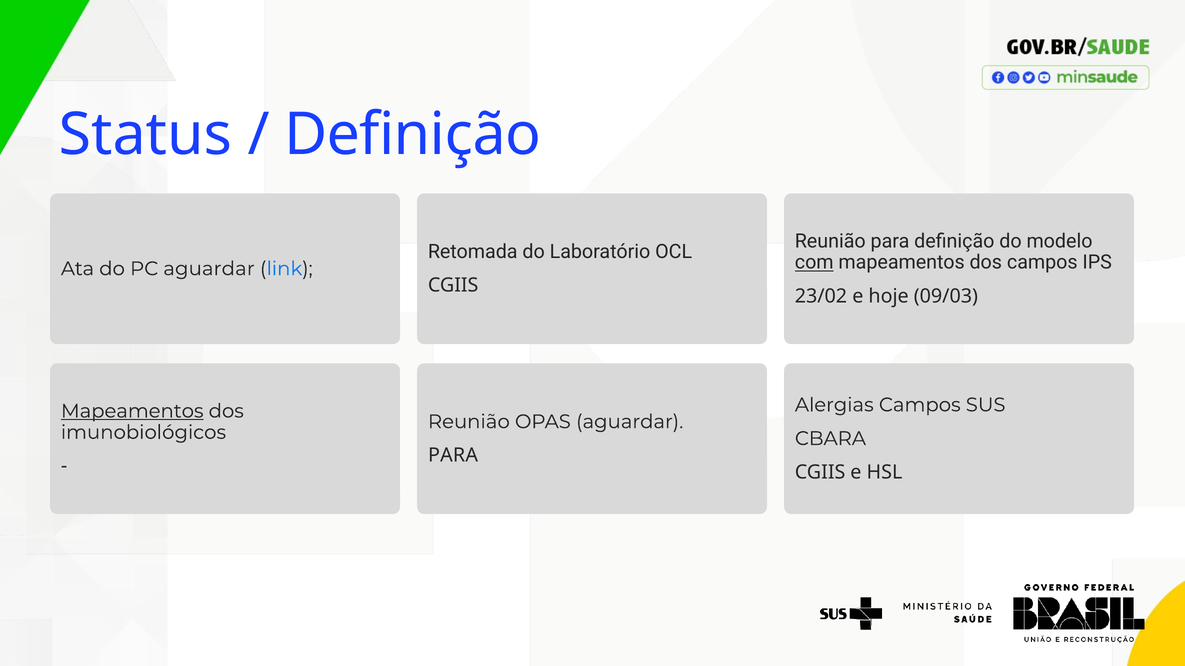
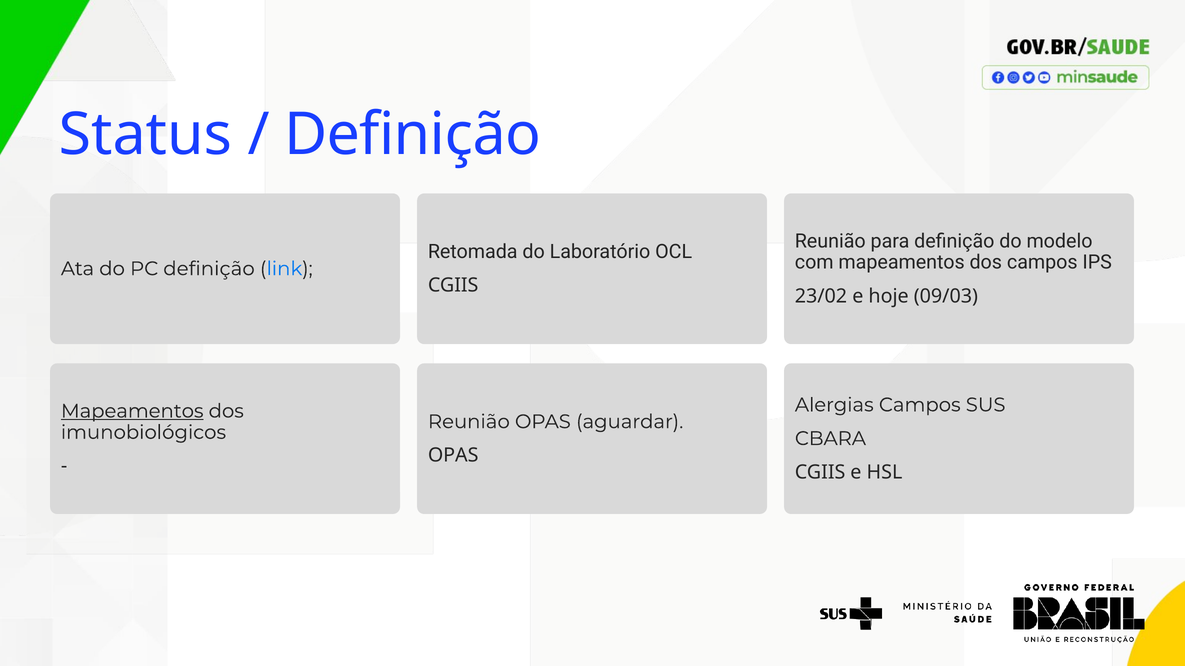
com underline: present -> none
PC aguardar: aguardar -> definição
PARA at (453, 456): PARA -> OPAS
